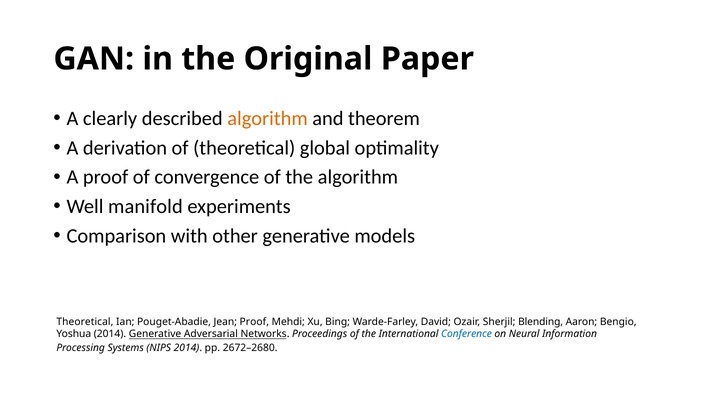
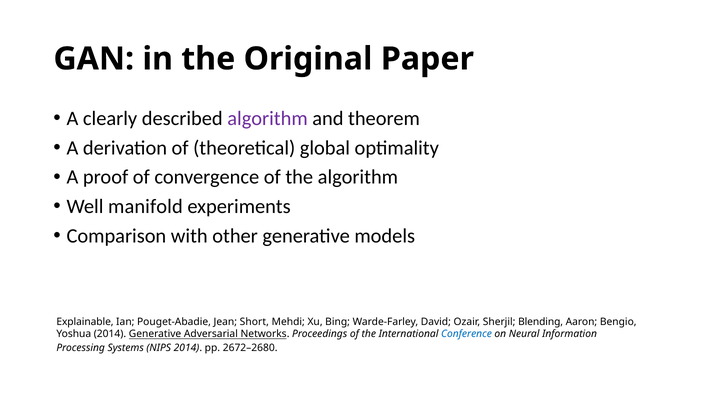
algorithm at (268, 119) colour: orange -> purple
Theoretical at (85, 322): Theoretical -> Explainable
Jean Proof: Proof -> Short
